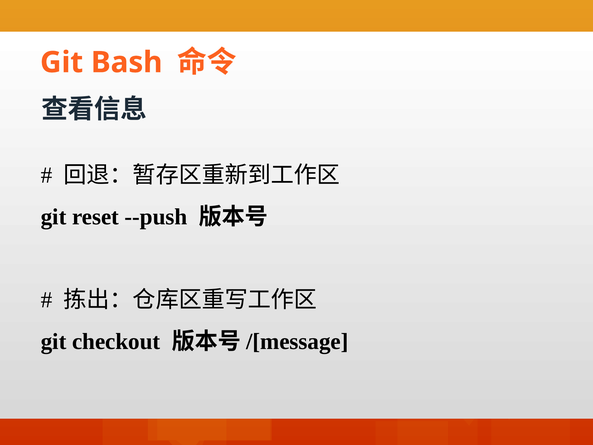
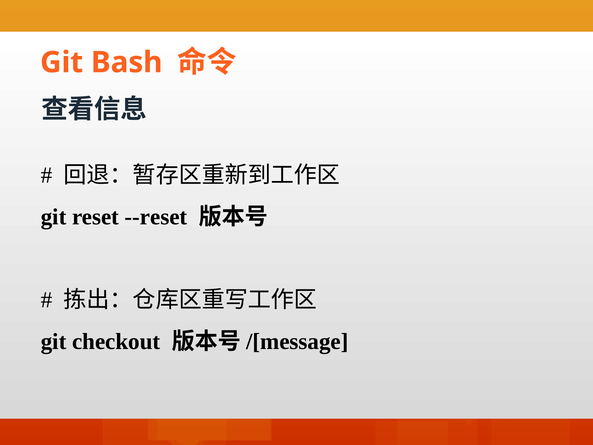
--push: --push -> --reset
